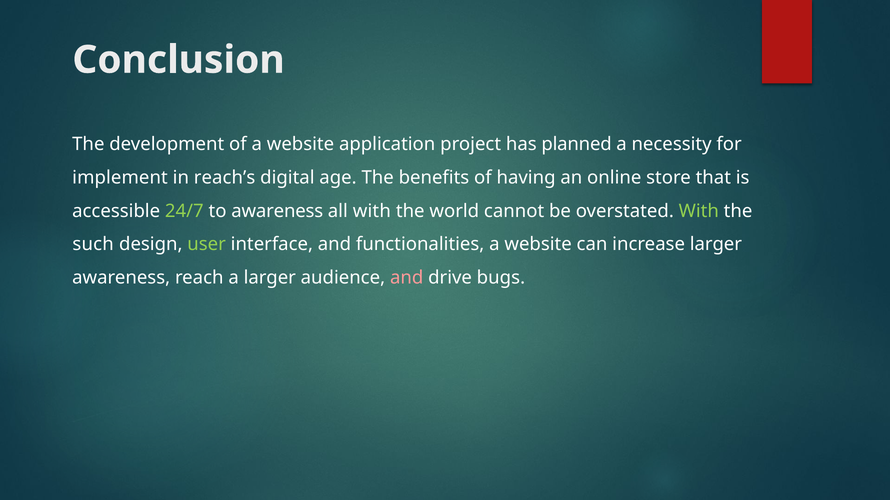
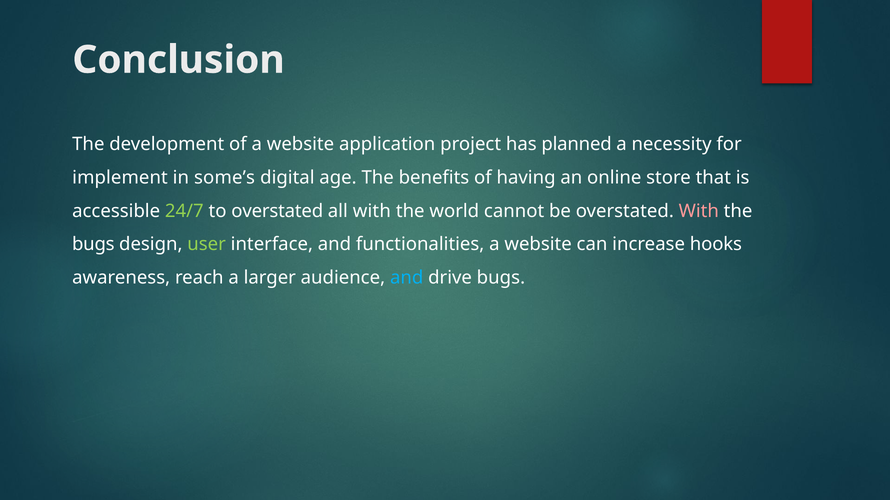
reach’s: reach’s -> some’s
to awareness: awareness -> overstated
With at (699, 211) colour: light green -> pink
such at (93, 245): such -> bugs
increase larger: larger -> hooks
and at (407, 278) colour: pink -> light blue
